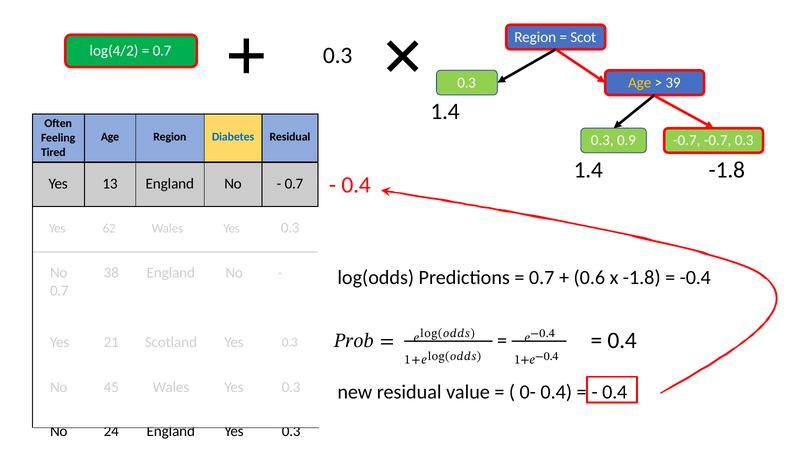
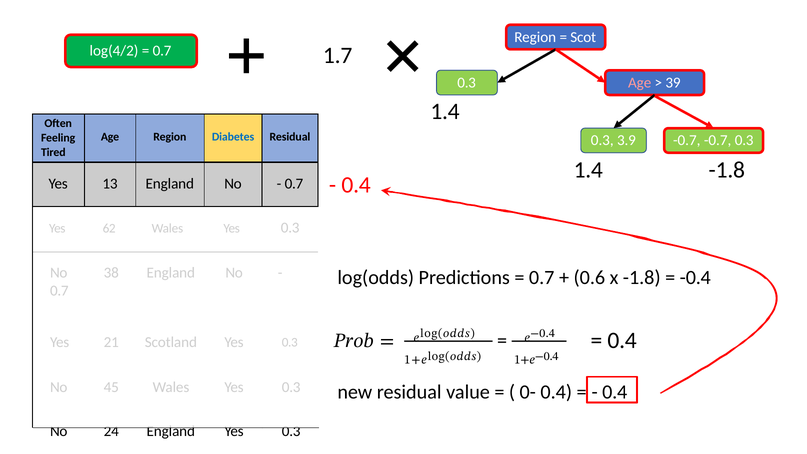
0.3 at (338, 56): 0.3 -> 1.7
Age at (640, 83) colour: yellow -> pink
0.9: 0.9 -> 3.9
